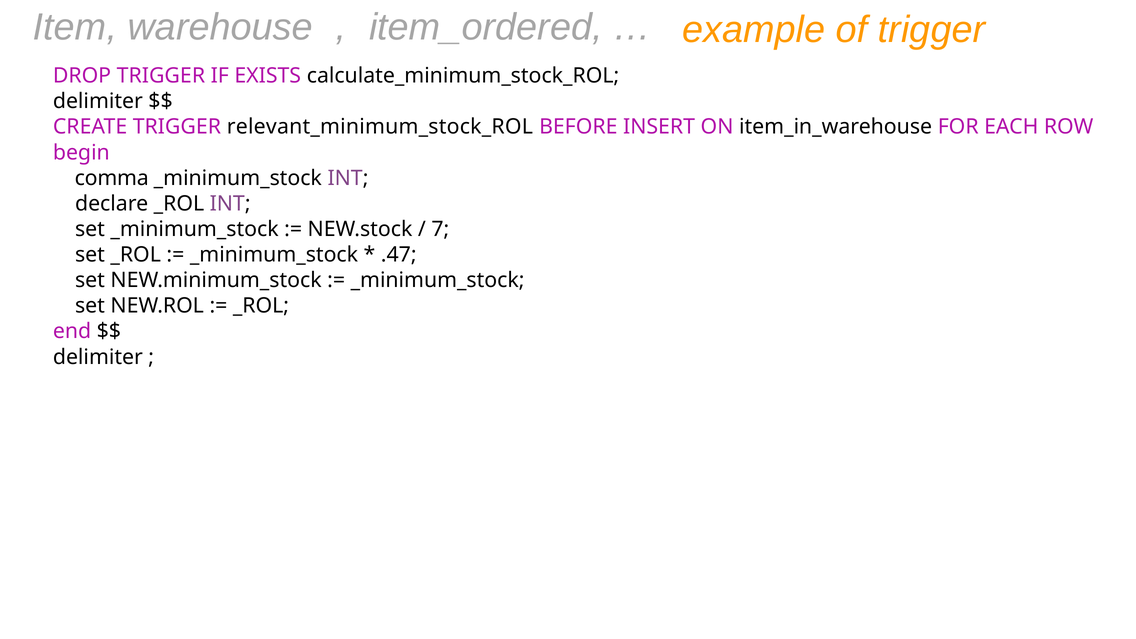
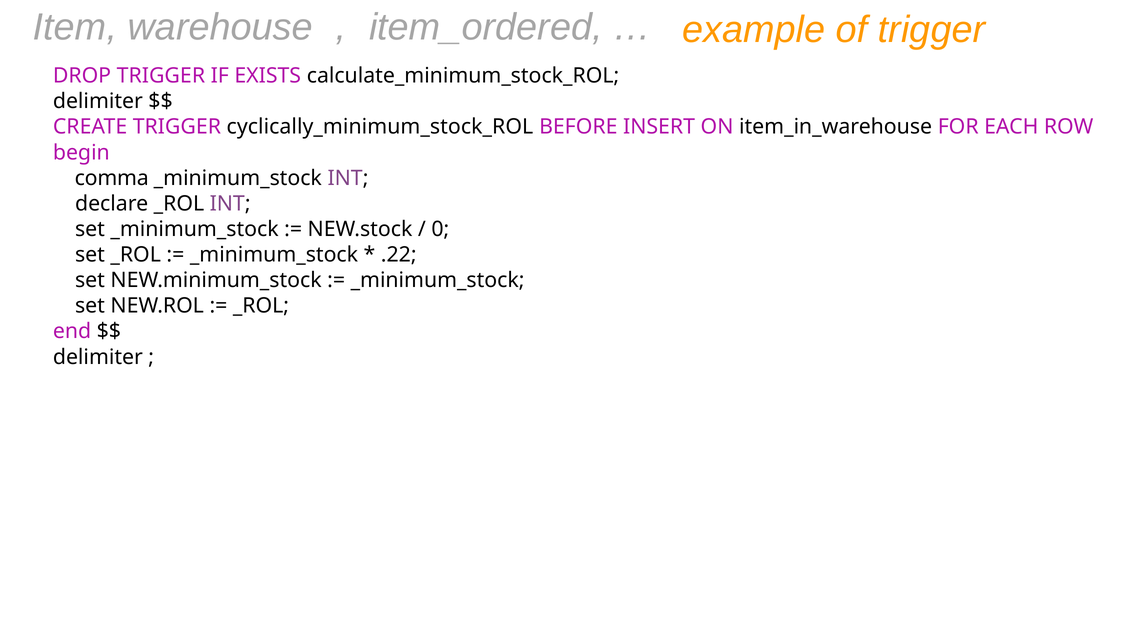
relevant_minimum_stock_ROL: relevant_minimum_stock_ROL -> cyclically_minimum_stock_ROL
7: 7 -> 0
.47: .47 -> .22
